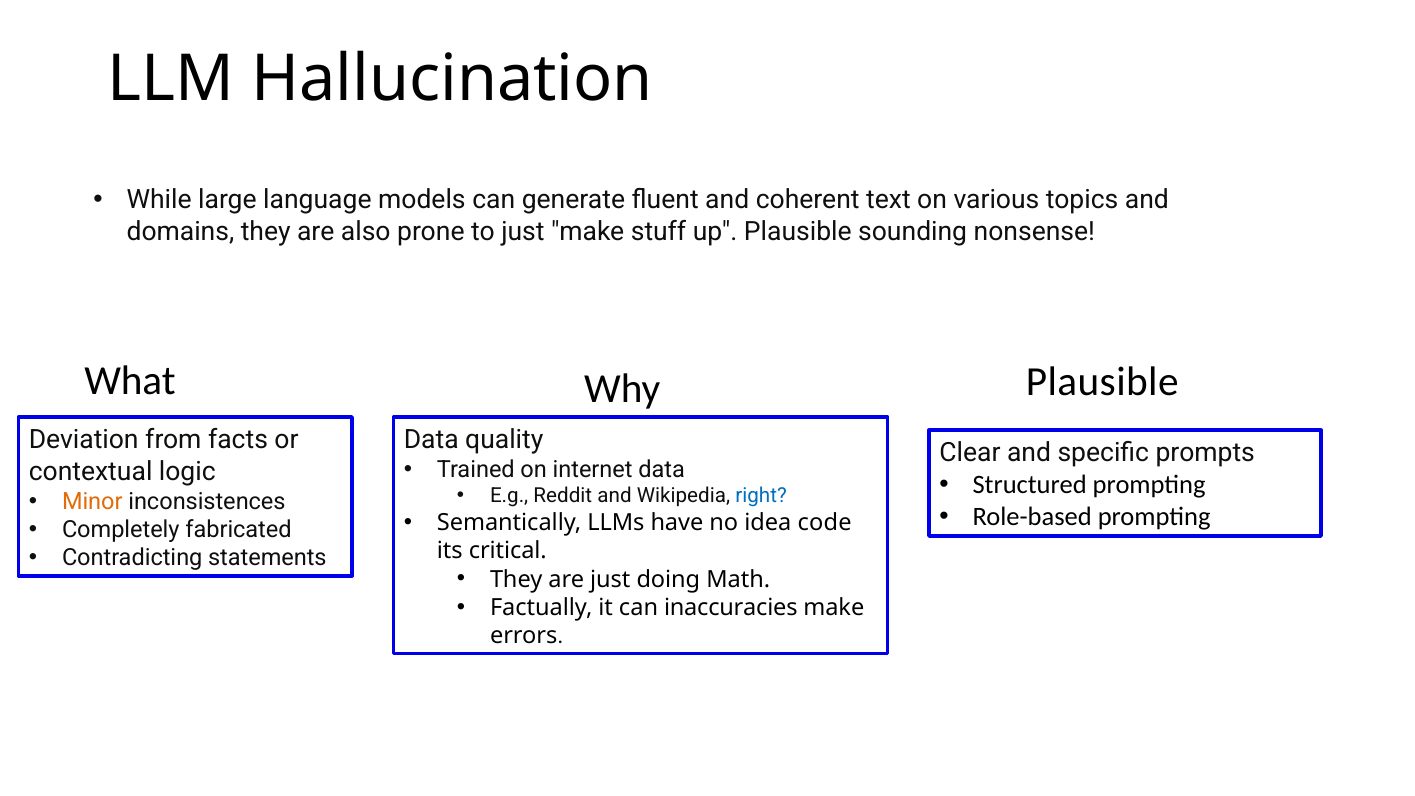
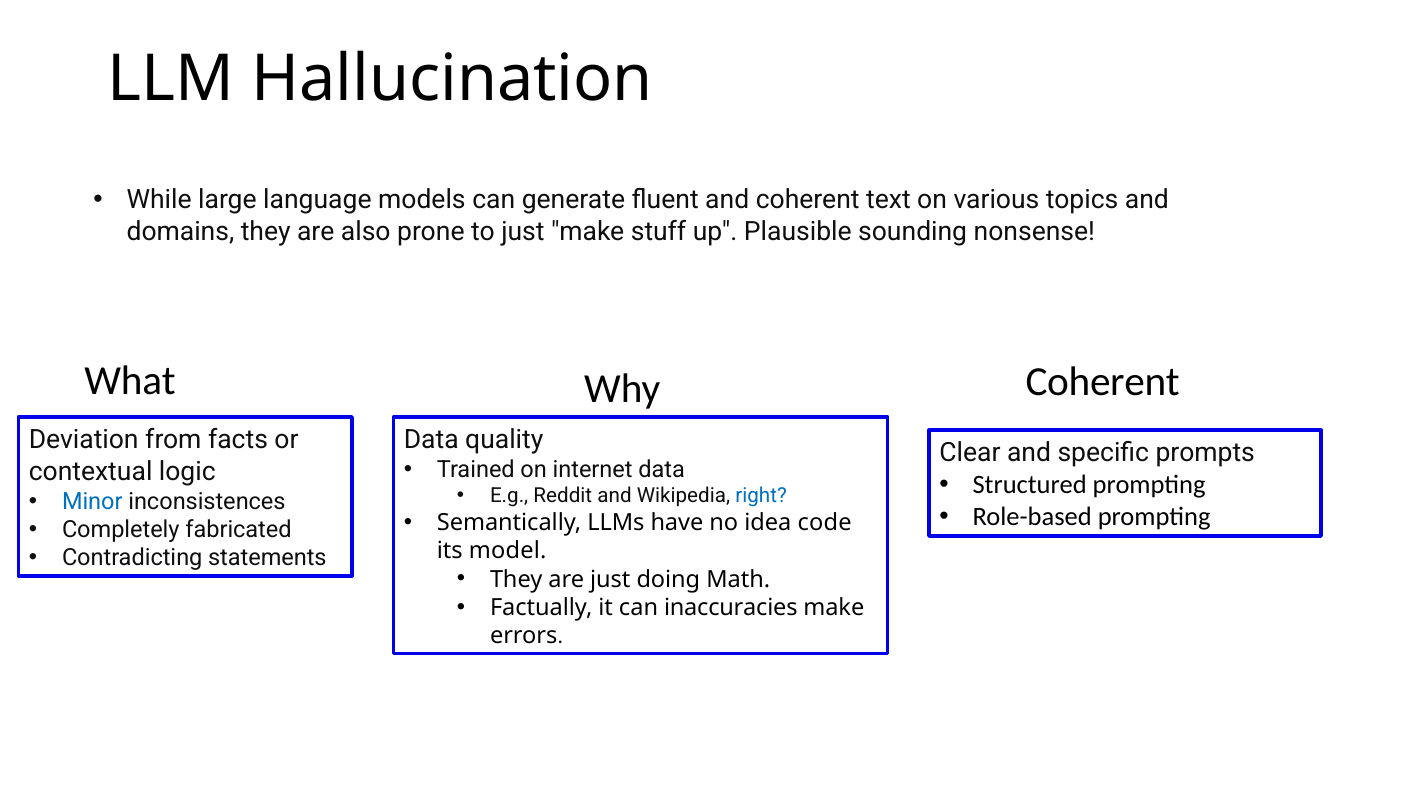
Why Plausible: Plausible -> Coherent
Minor colour: orange -> blue
critical: critical -> model
